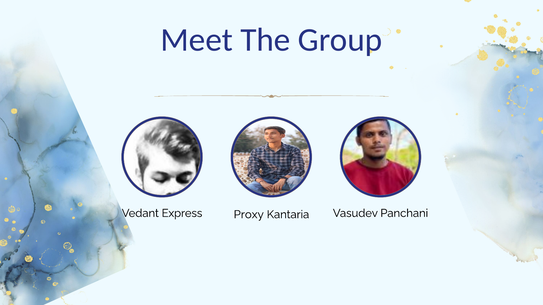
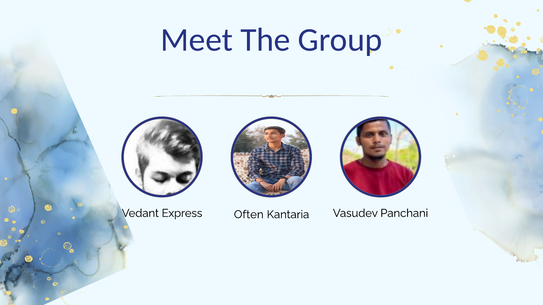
Proxy: Proxy -> Often
